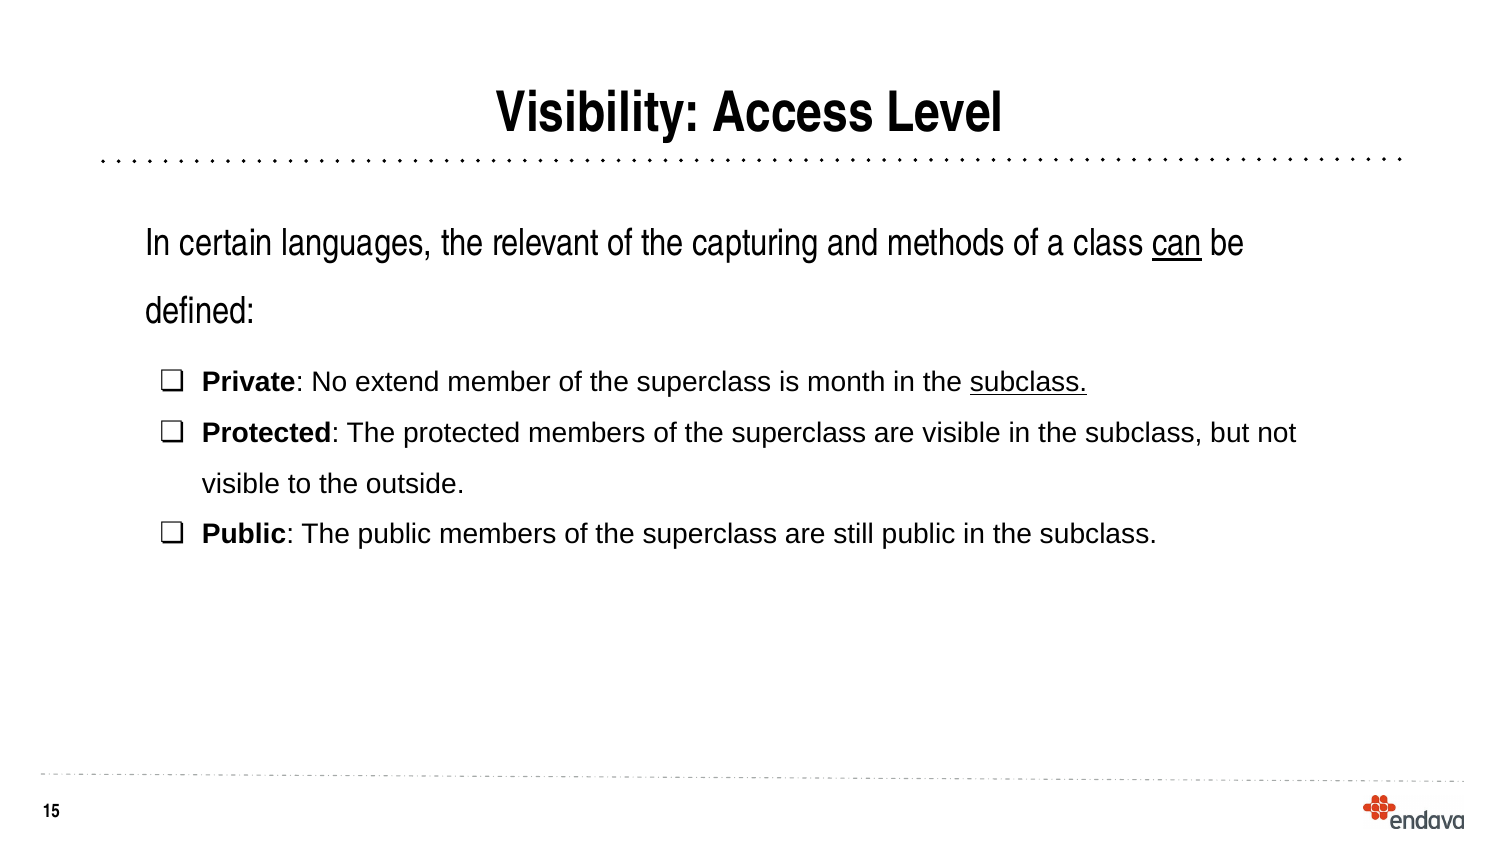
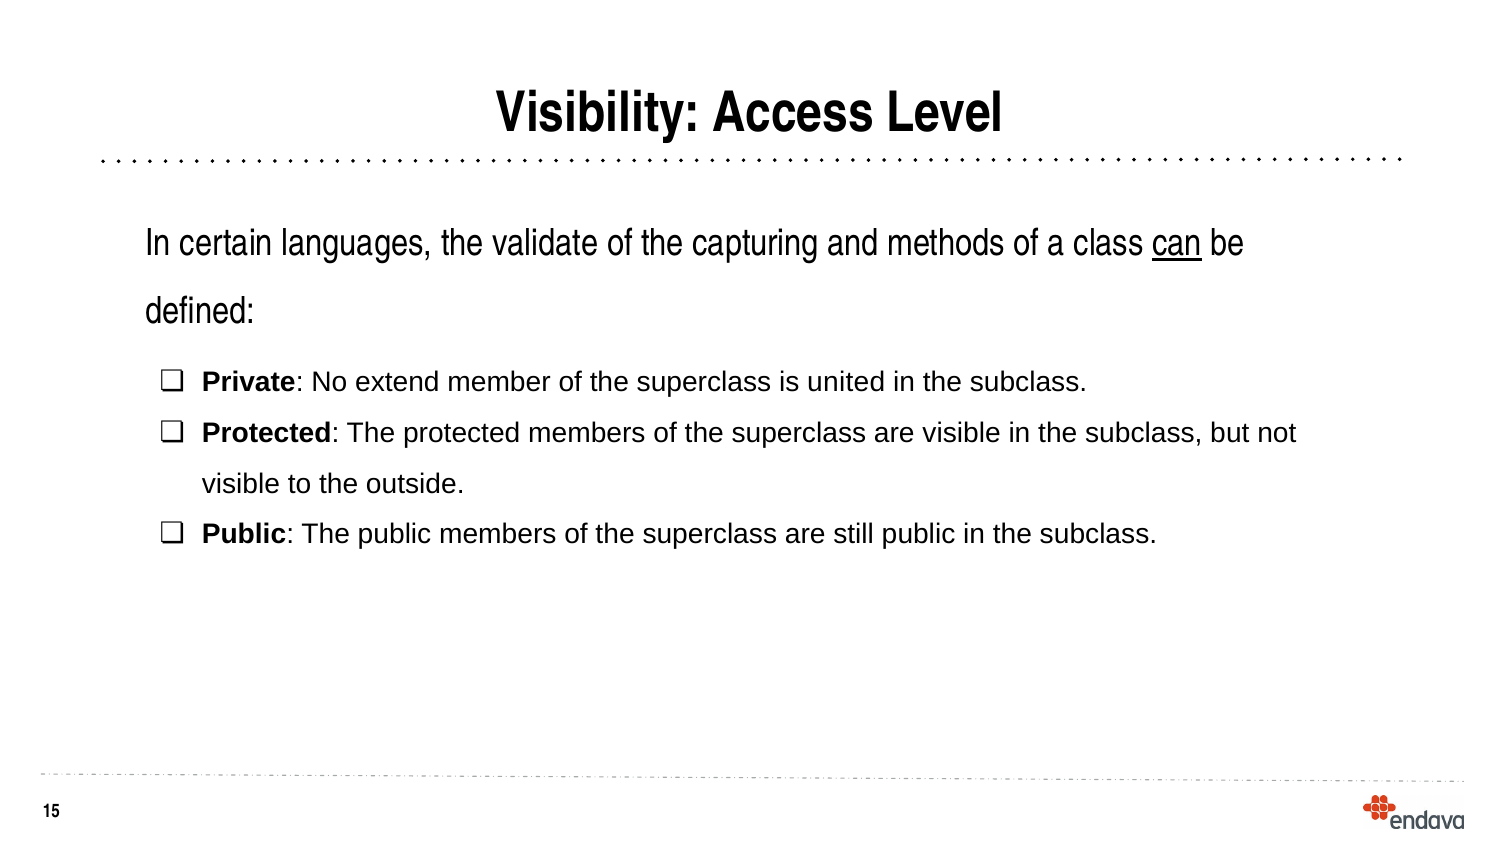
relevant: relevant -> validate
month: month -> united
subclass at (1029, 382) underline: present -> none
